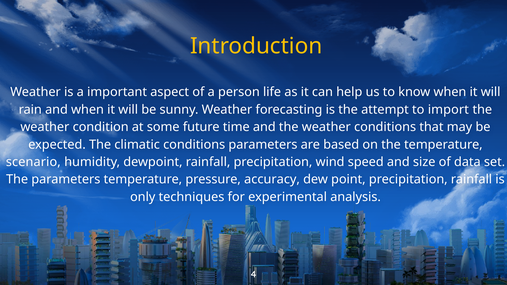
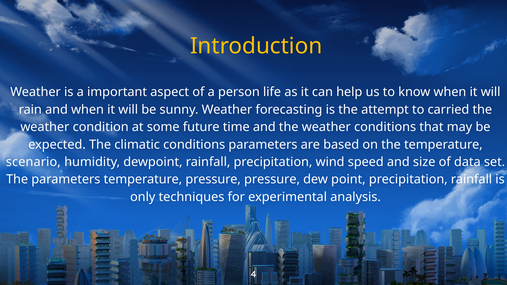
import: import -> carried
pressure accuracy: accuracy -> pressure
